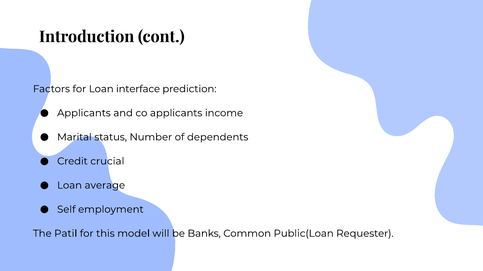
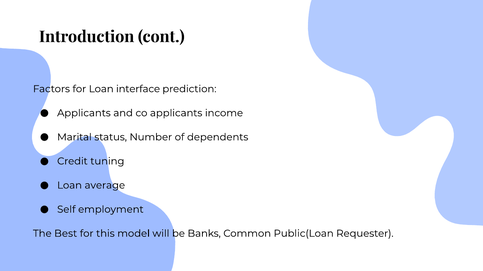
crucial: crucial -> tuning
Patil: Patil -> Best
